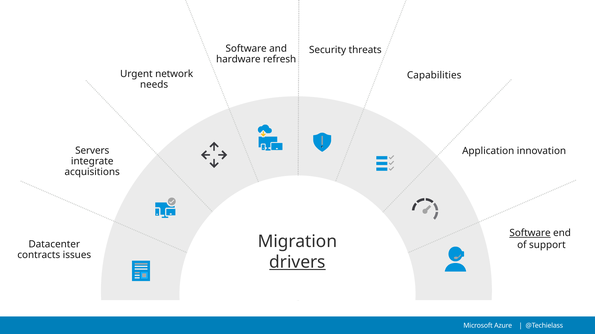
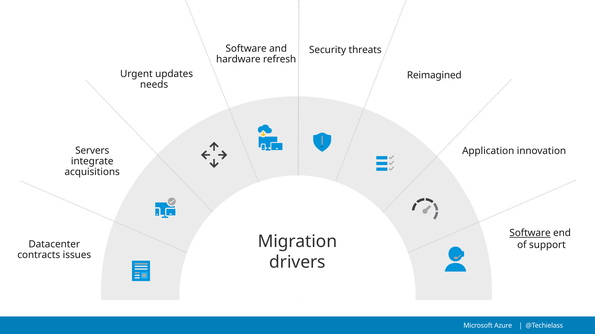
network: network -> updates
Capabilities: Capabilities -> Reimagined
drivers underline: present -> none
